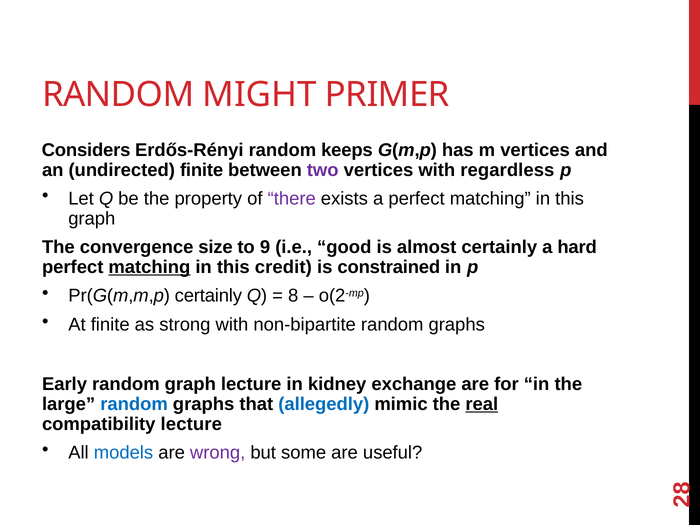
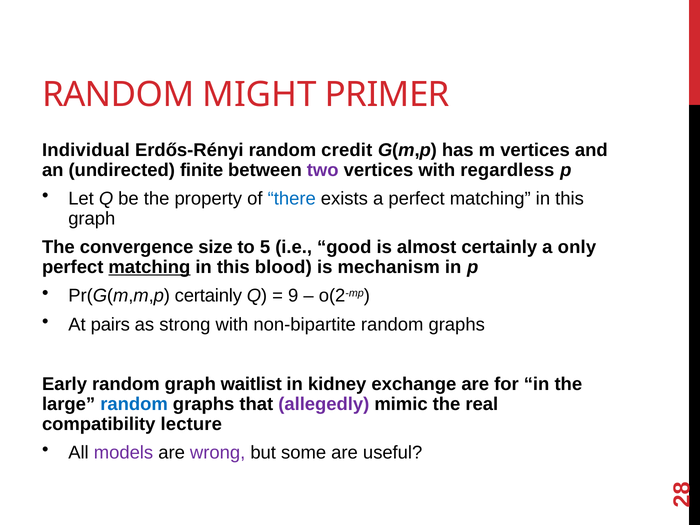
Considers: Considers -> Individual
keeps: keeps -> credit
there colour: purple -> blue
9: 9 -> 5
hard: hard -> only
credit: credit -> blood
constrained: constrained -> mechanism
8 at (293, 296): 8 -> 9
At finite: finite -> pairs
graph lecture: lecture -> waitlist
allegedly colour: blue -> purple
real underline: present -> none
models colour: blue -> purple
